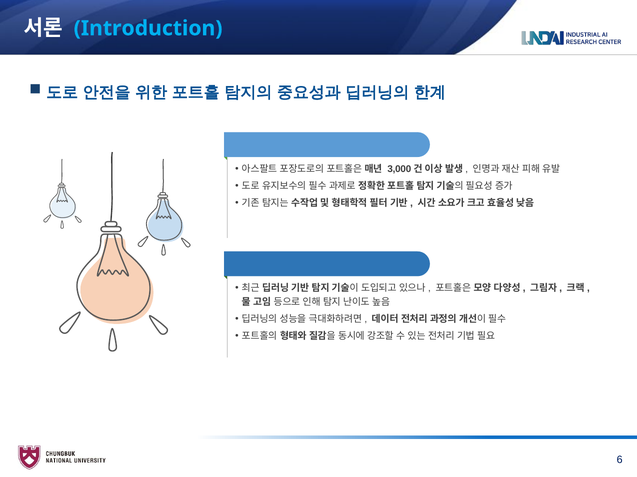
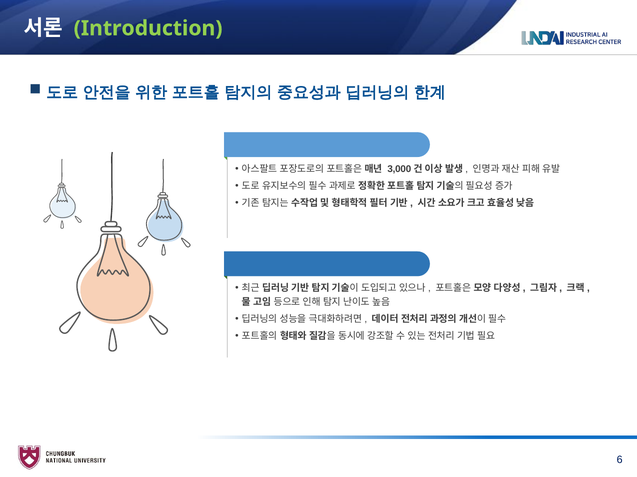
Introduction colour: light blue -> light green
